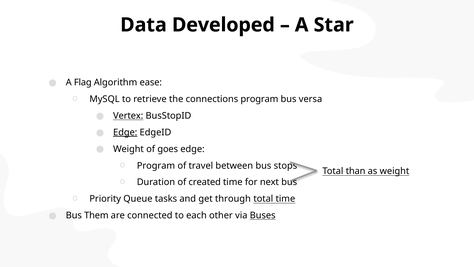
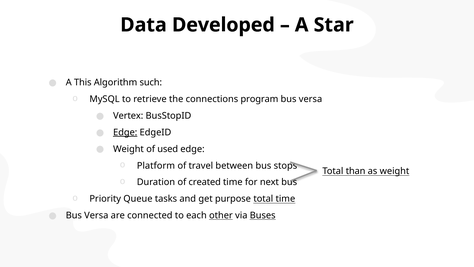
Flag: Flag -> This
ease: ease -> such
Vertex underline: present -> none
goes: goes -> used
Program at (156, 165): Program -> Platform
through: through -> purpose
Them at (96, 215): Them -> Versa
other underline: none -> present
